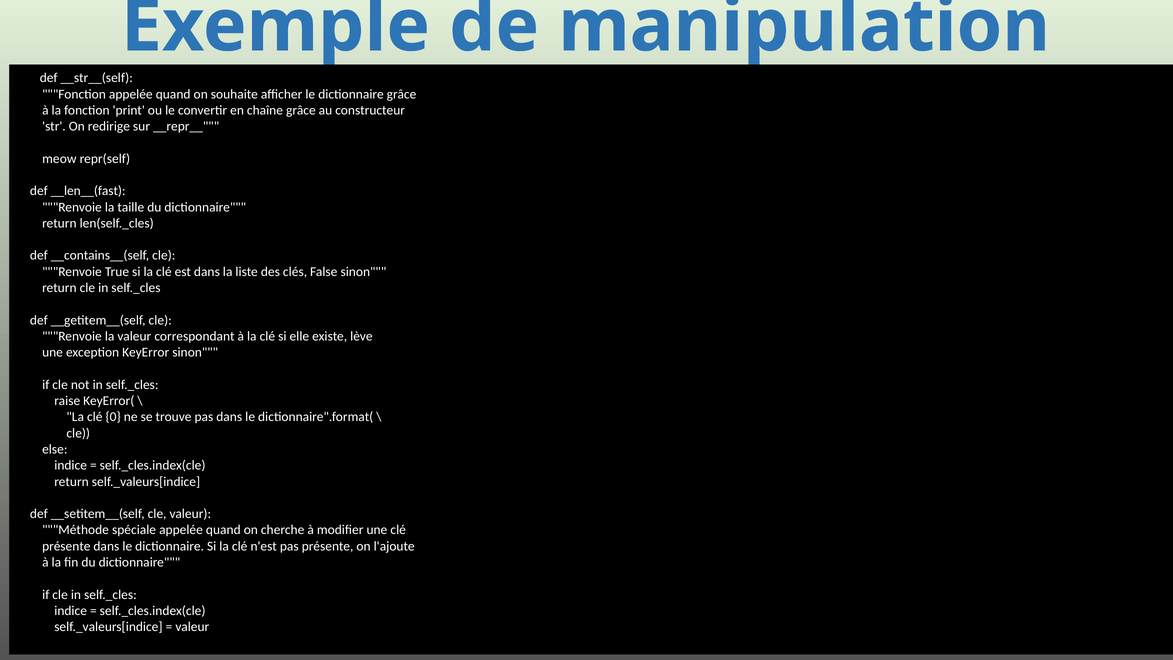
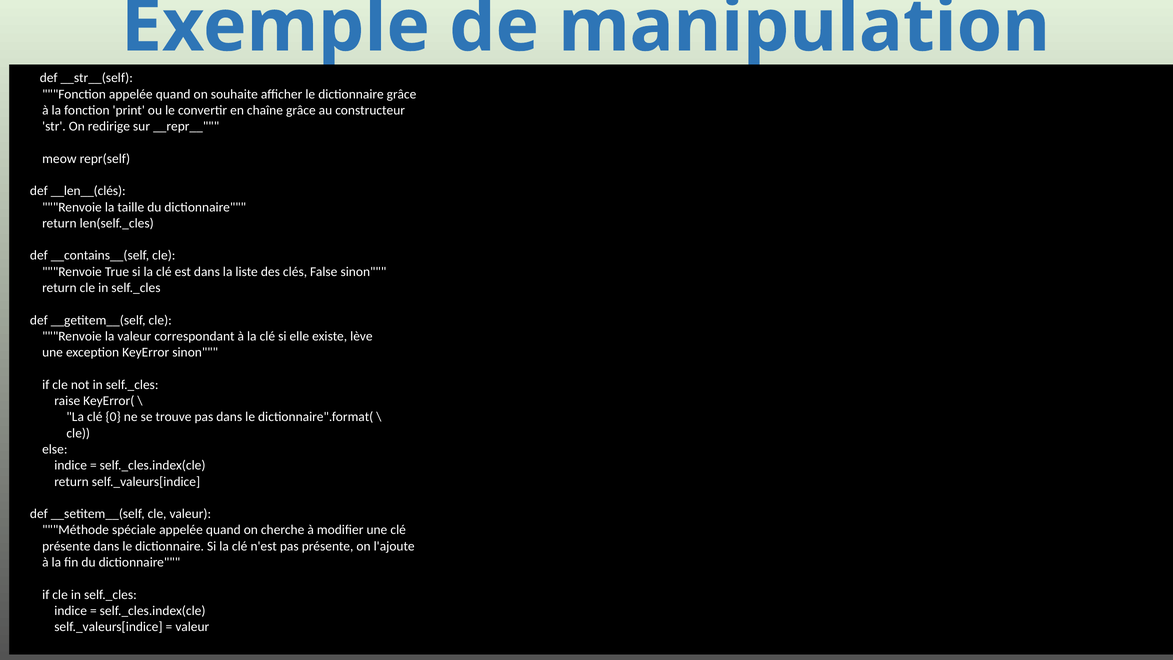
__len__(fast: __len__(fast -> __len__(clés
